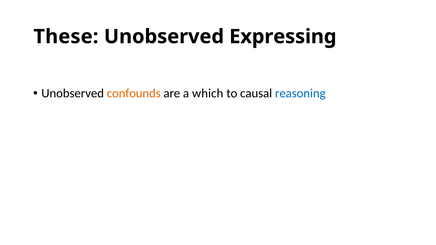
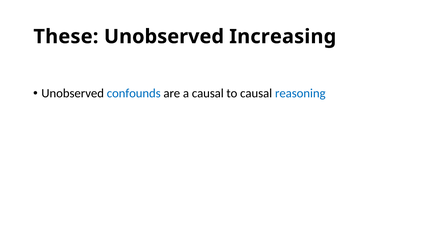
Expressing: Expressing -> Increasing
confounds colour: orange -> blue
a which: which -> causal
